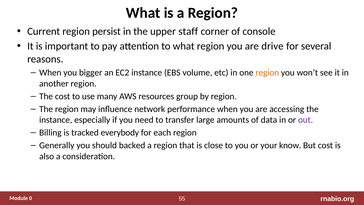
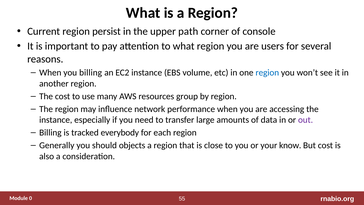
staff: staff -> path
drive: drive -> users
you bigger: bigger -> billing
region at (267, 72) colour: orange -> blue
backed: backed -> objects
